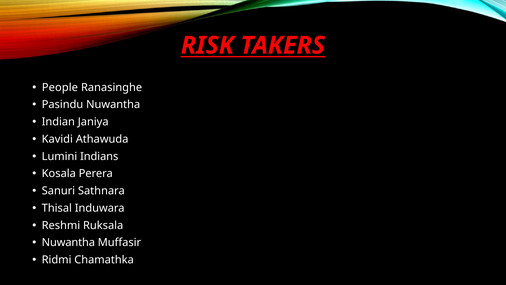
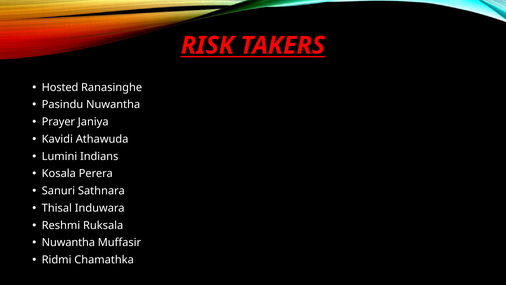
People: People -> Hosted
Indian: Indian -> Prayer
